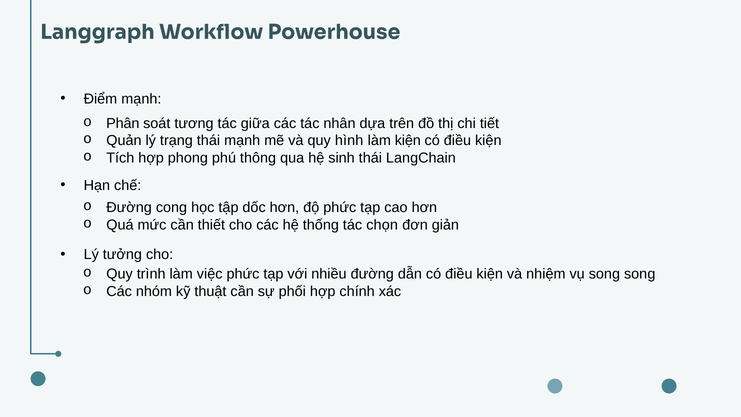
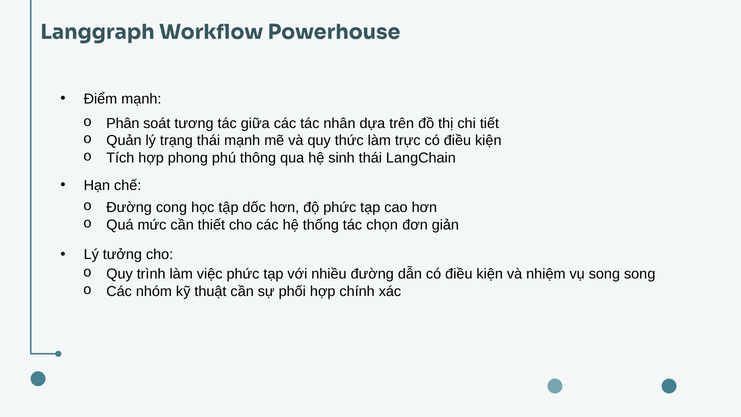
hình: hình -> thức
làm kiện: kiện -> trực
